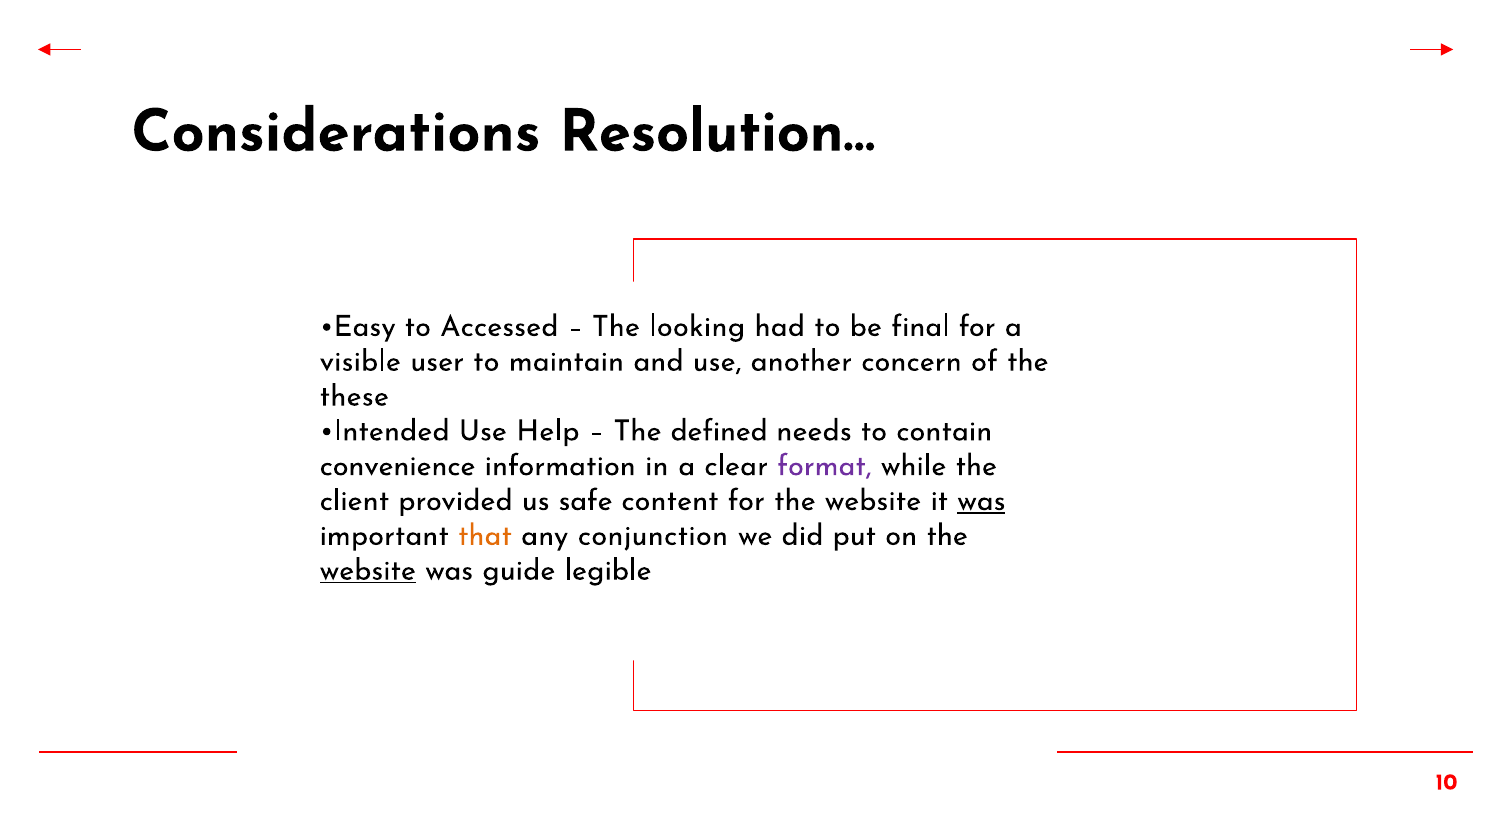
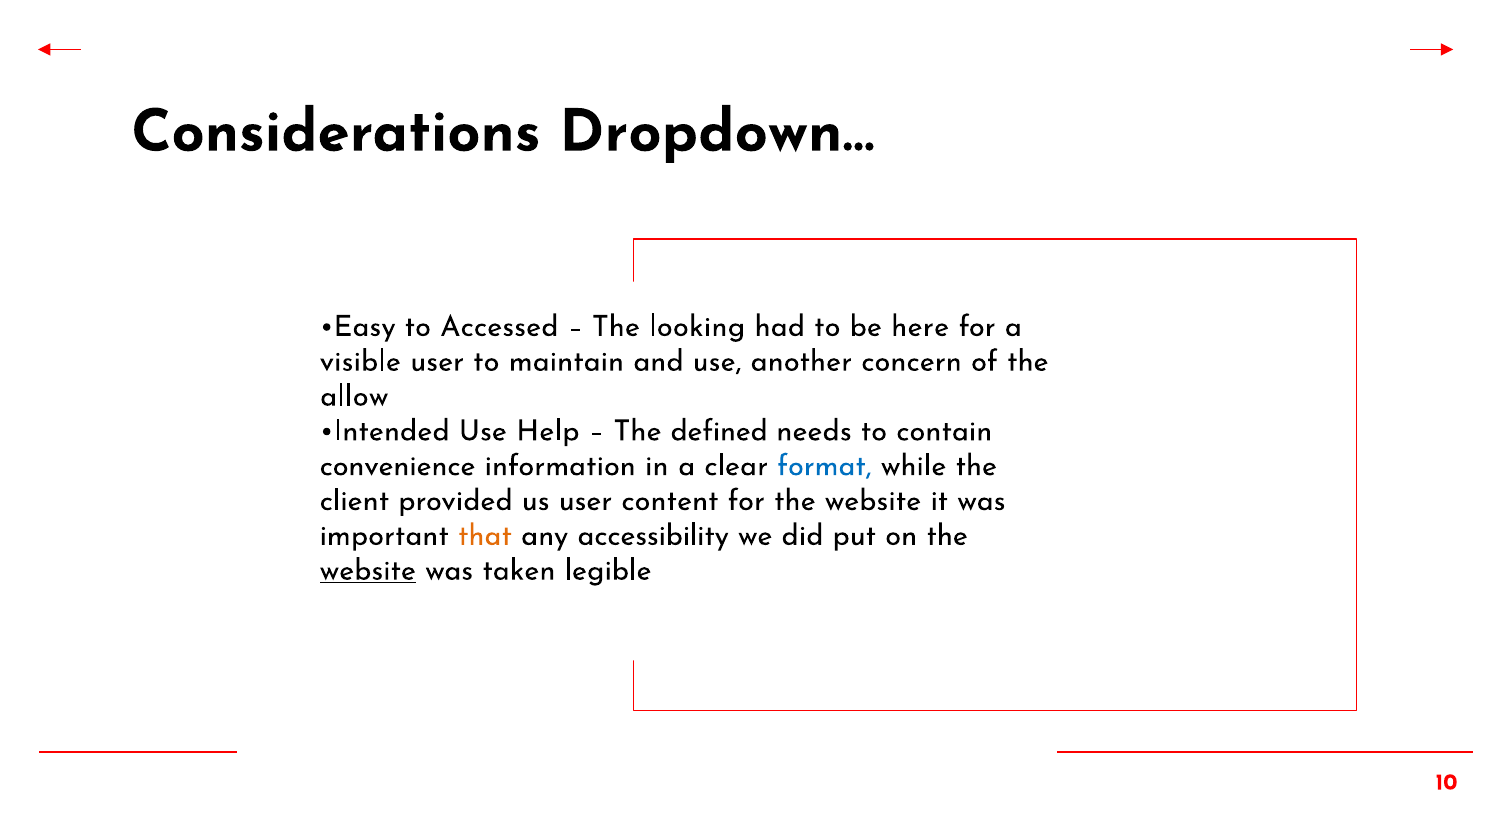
Resolution…: Resolution… -> Dropdown…
final: final -> here
these: these -> allow
format colour: purple -> blue
us safe: safe -> user
was at (981, 501) underline: present -> none
conjunction: conjunction -> accessibility
guide: guide -> taken
